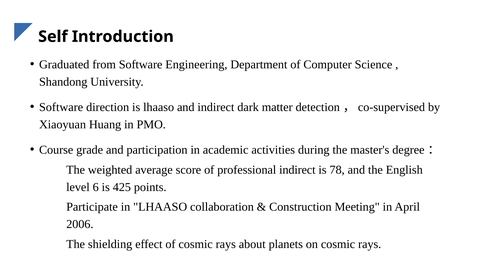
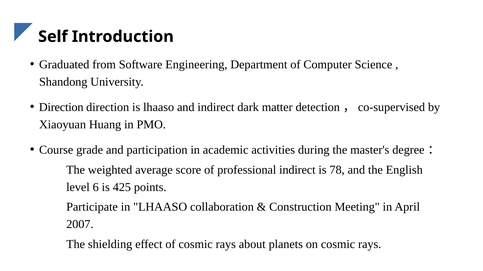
Software at (61, 107): Software -> Direction
2006: 2006 -> 2007
